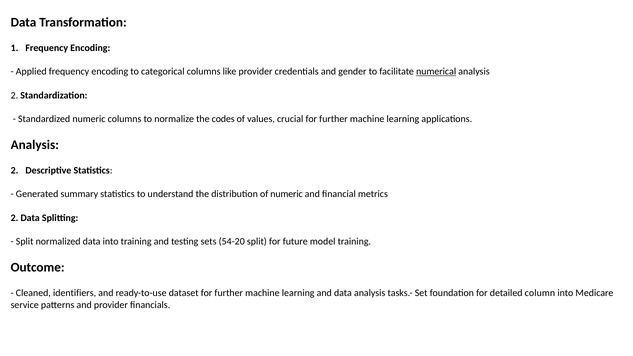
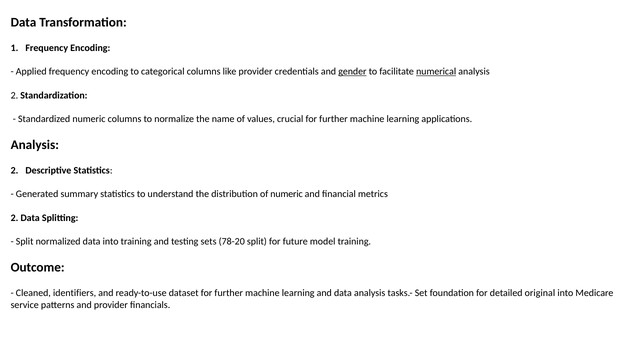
gender underline: none -> present
codes: codes -> name
54-20: 54-20 -> 78-20
column: column -> original
